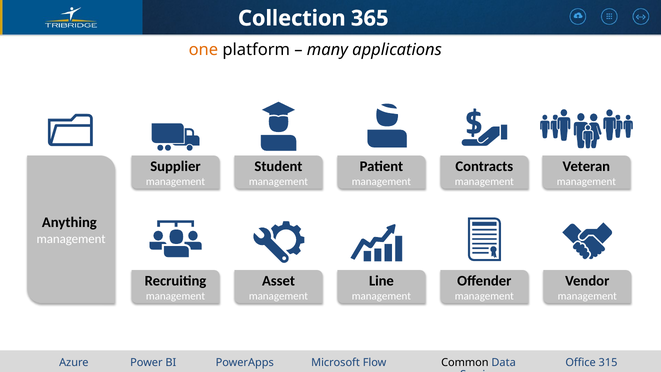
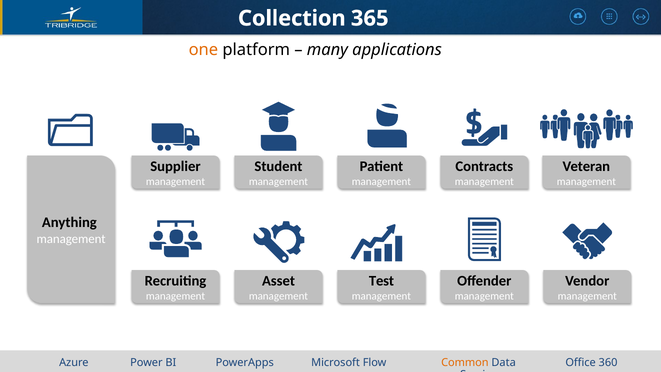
Line: Line -> Test
Common colour: black -> orange
315: 315 -> 360
